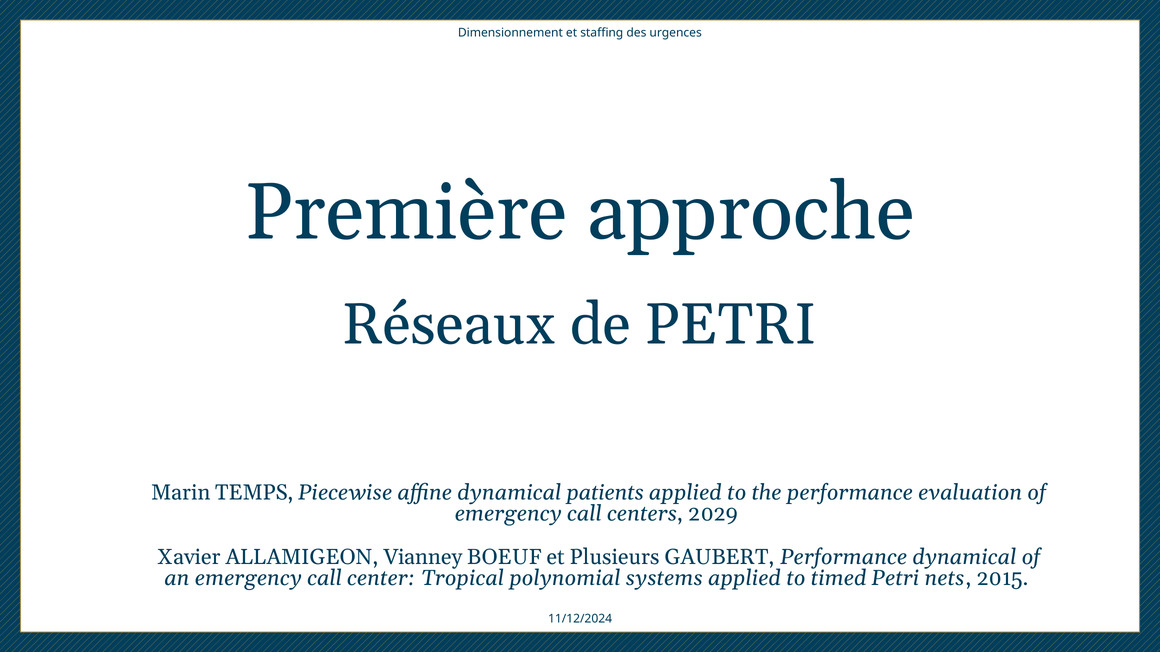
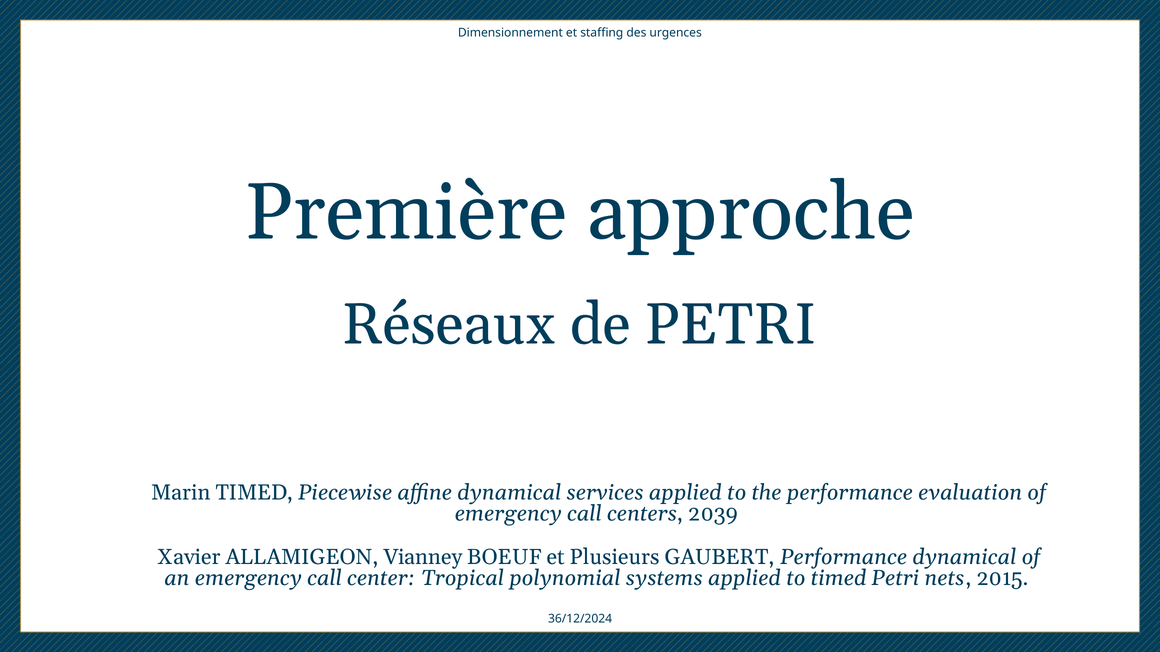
Marin TEMPS: TEMPS -> TIMED
patients: patients -> services
2029: 2029 -> 2039
11/12/2024: 11/12/2024 -> 36/12/2024
